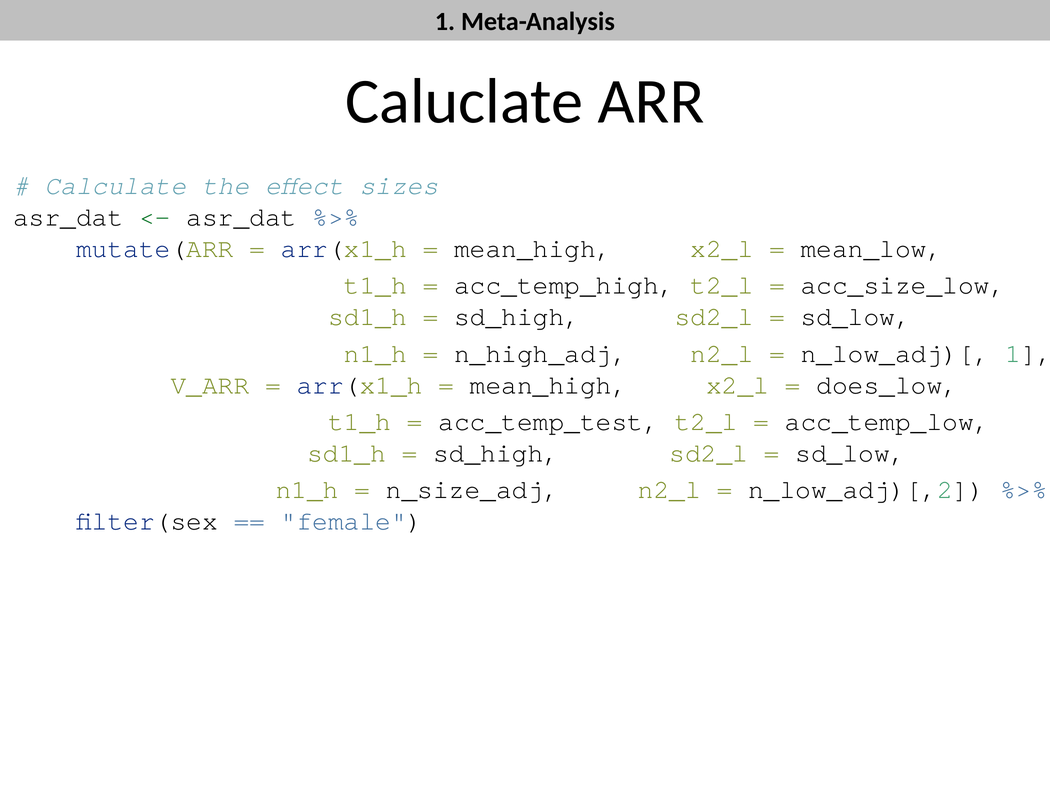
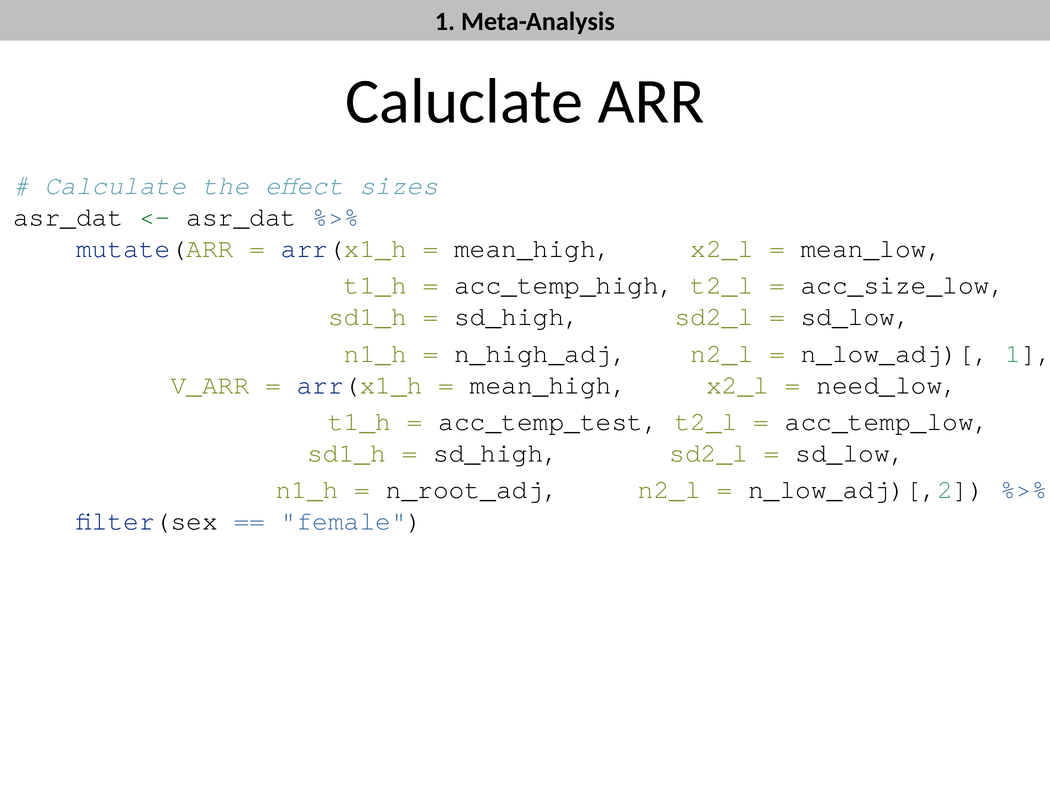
does_low: does_low -> need_low
n_size_adj: n_size_adj -> n_root_adj
